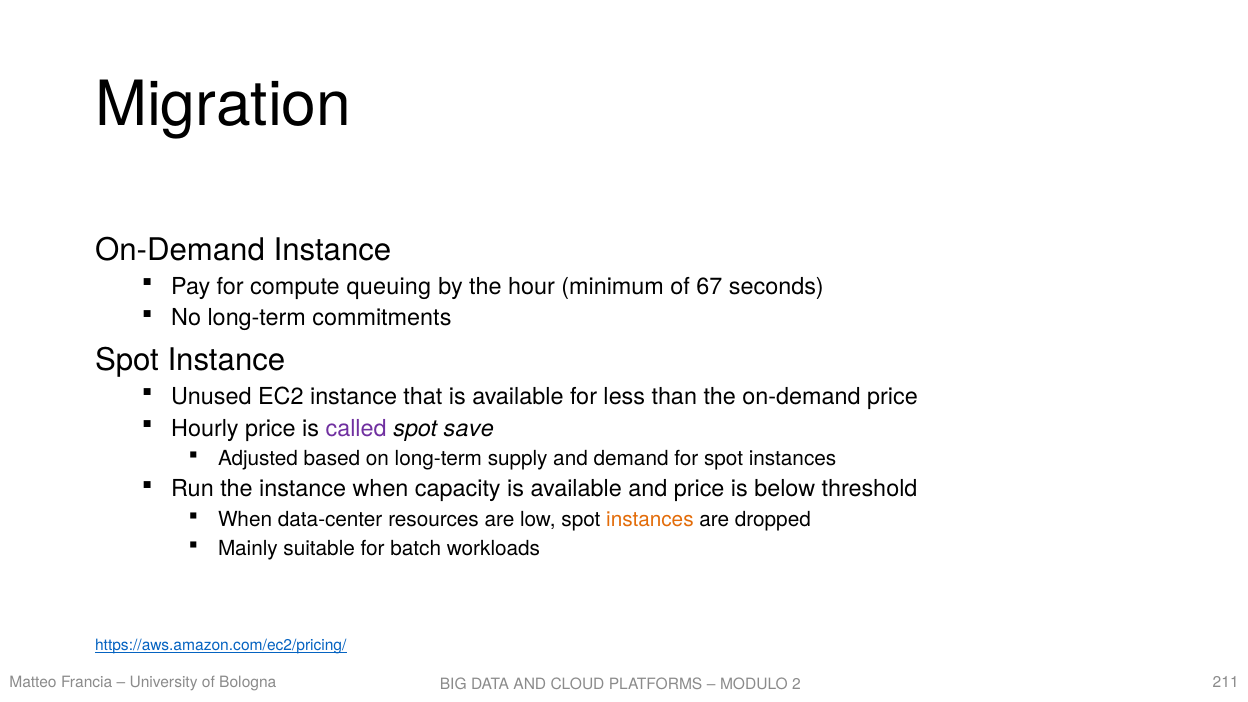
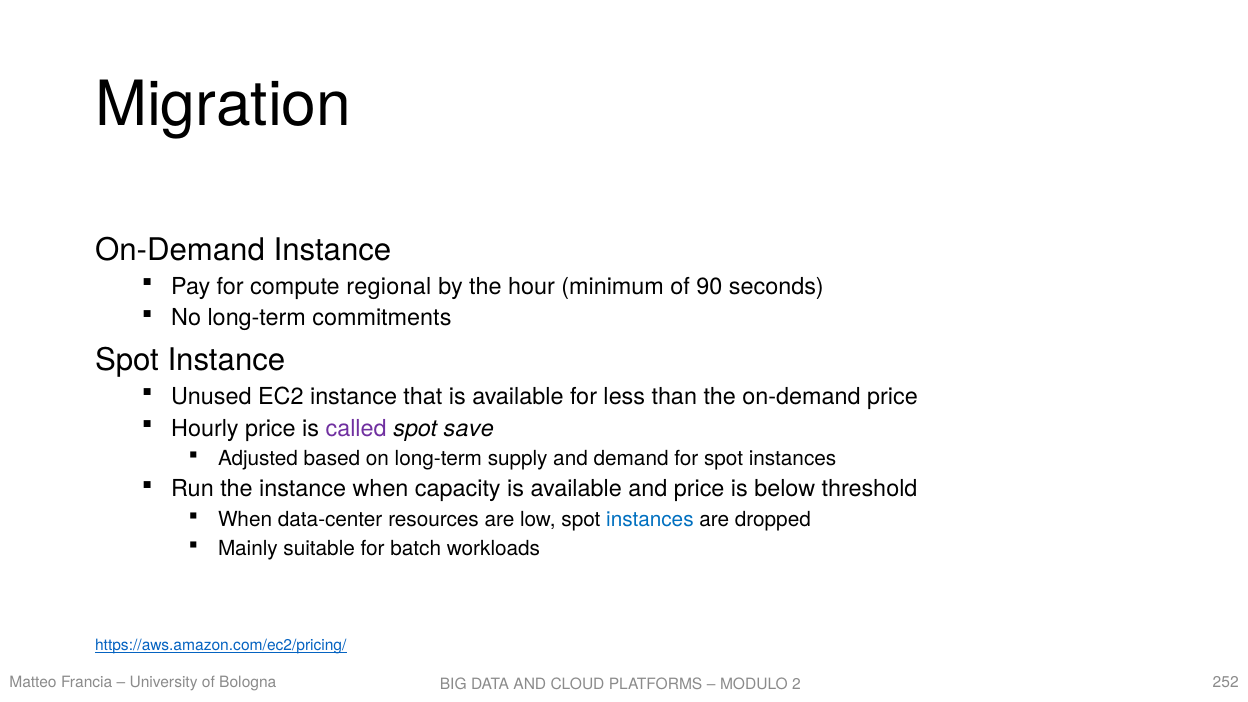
queuing: queuing -> regional
67: 67 -> 90
instances at (650, 519) colour: orange -> blue
211: 211 -> 252
